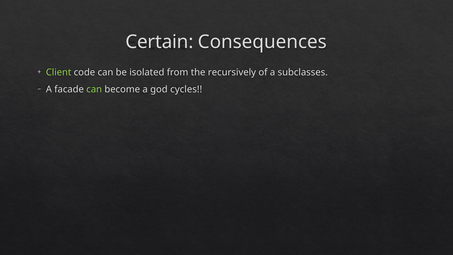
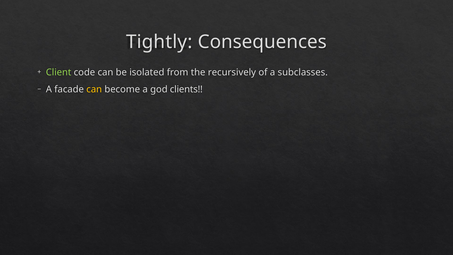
Certain: Certain -> Tightly
can at (94, 89) colour: light green -> yellow
cycles: cycles -> clients
